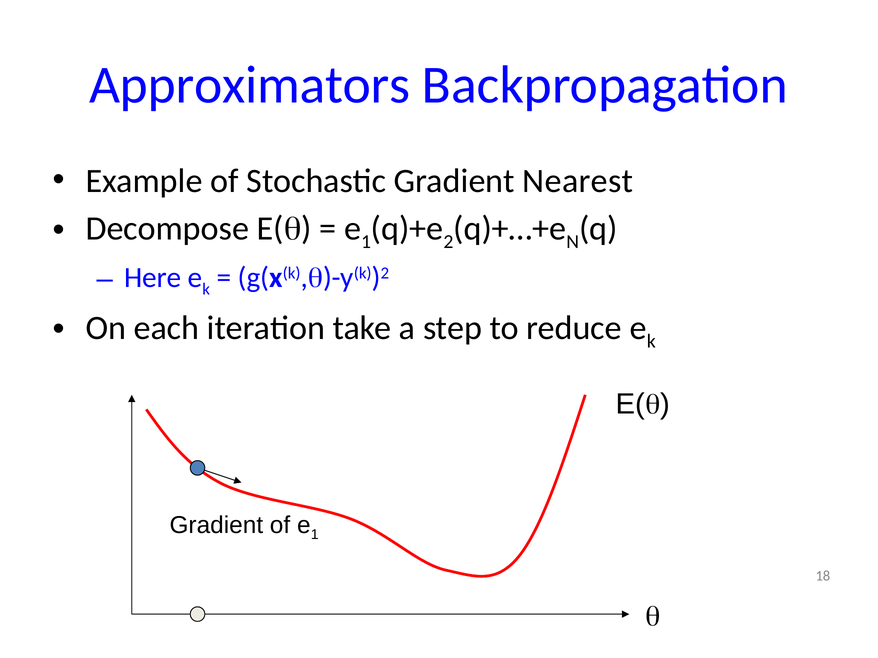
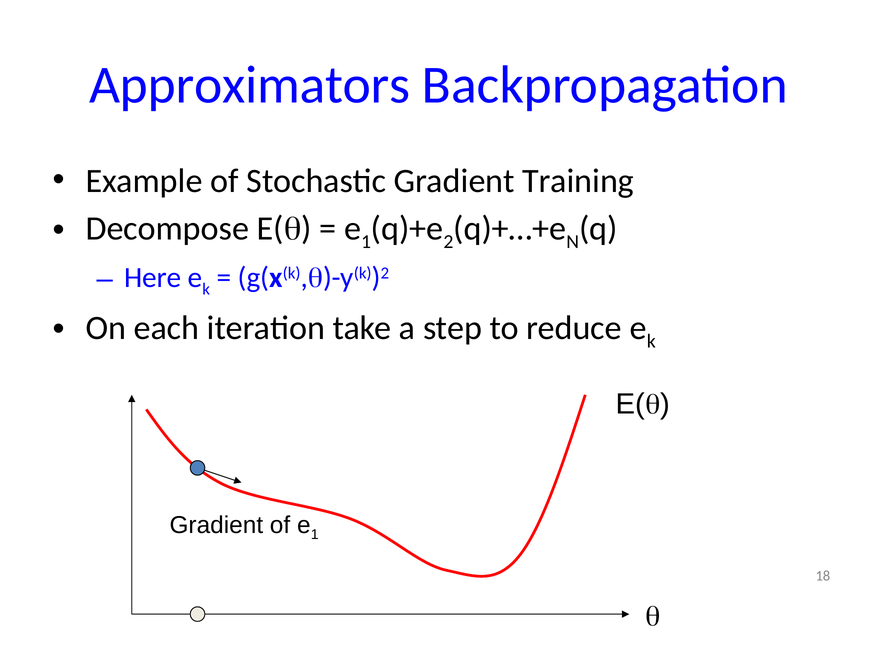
Nearest: Nearest -> Training
